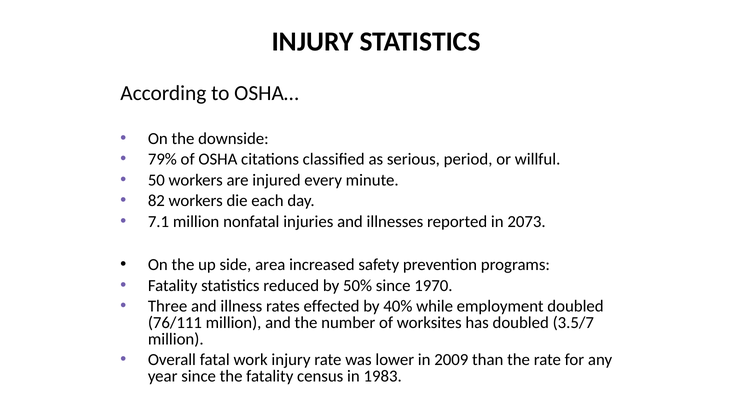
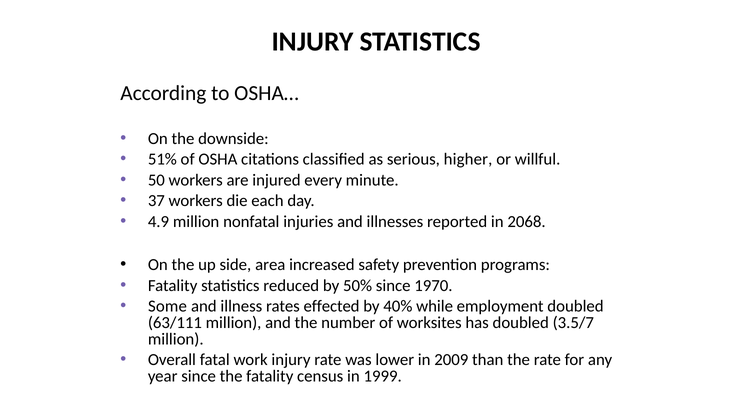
79%: 79% -> 51%
period: period -> higher
82: 82 -> 37
7.1: 7.1 -> 4.9
2073: 2073 -> 2068
Three: Three -> Some
76/111: 76/111 -> 63/111
1983: 1983 -> 1999
